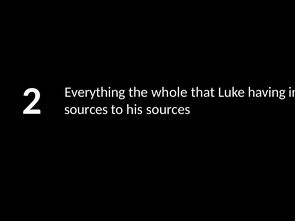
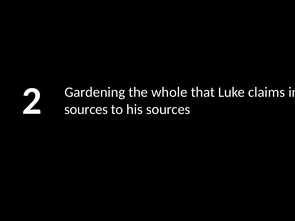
Everything: Everything -> Gardening
having: having -> claims
